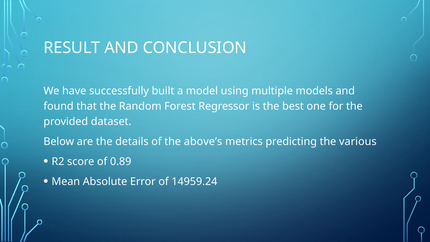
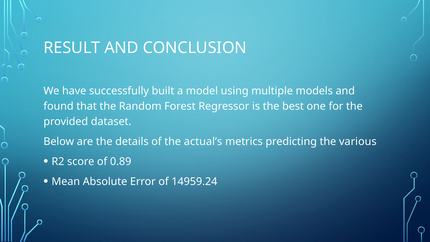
above’s: above’s -> actual’s
